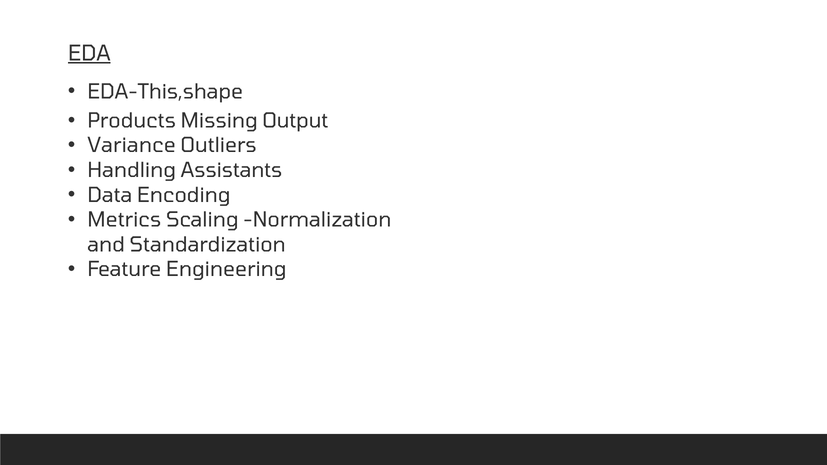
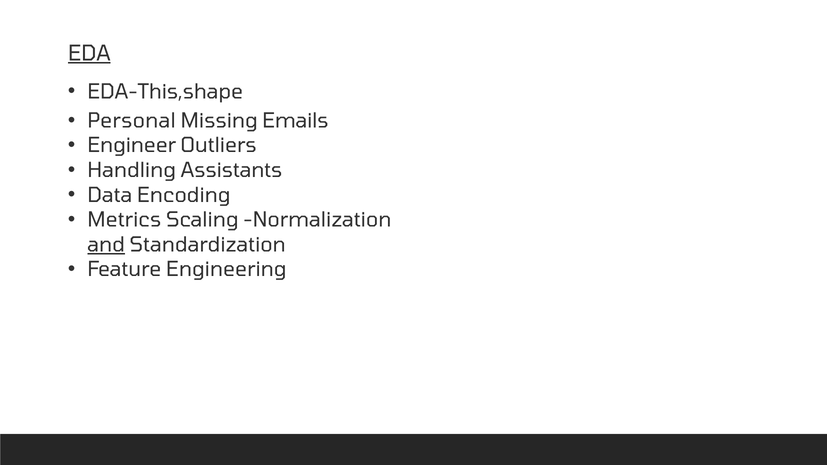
Products: Products -> Personal
Output: Output -> Emails
Variance: Variance -> Engineer
and underline: none -> present
